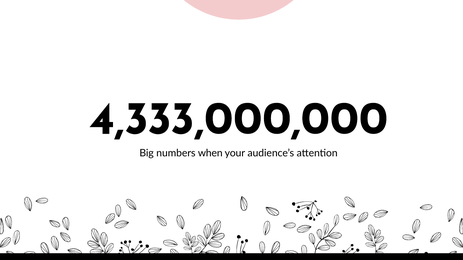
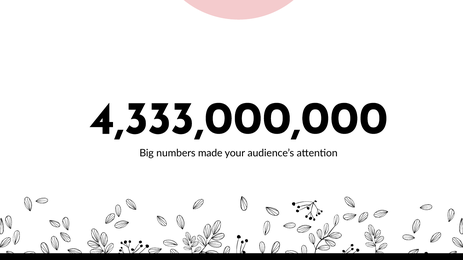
when: when -> made
